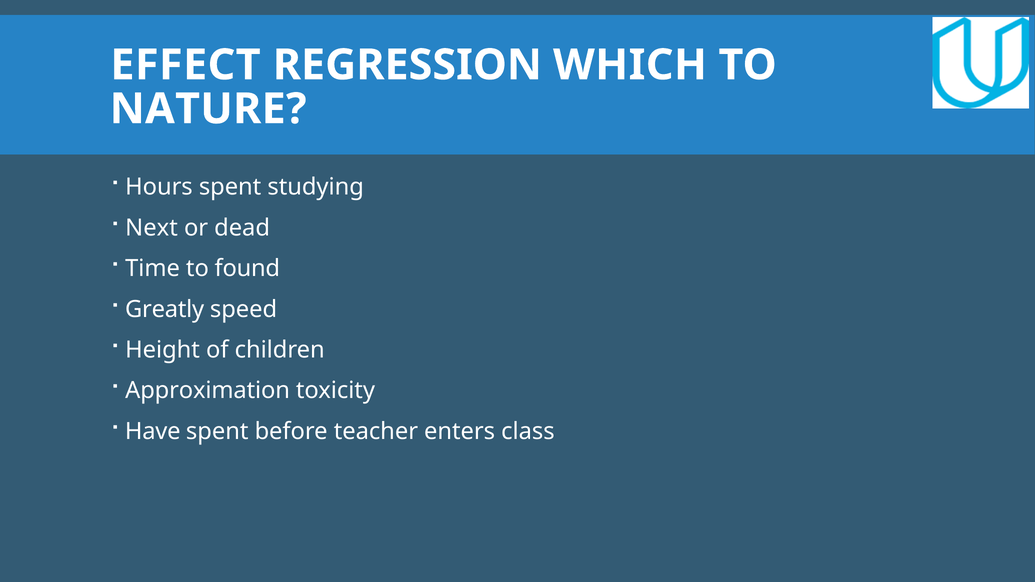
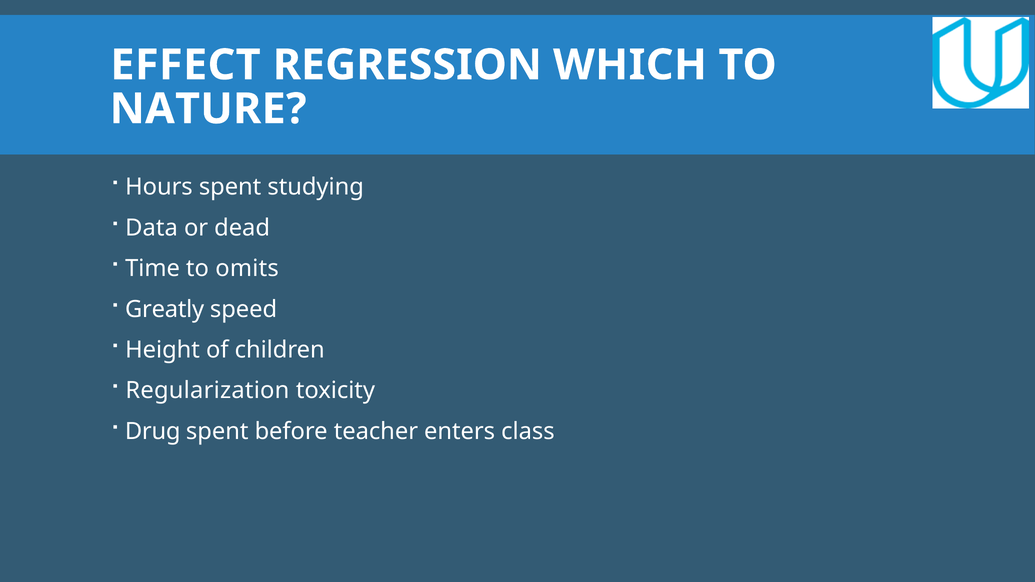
Next: Next -> Data
found: found -> omits
Approximation: Approximation -> Regularization
Have: Have -> Drug
